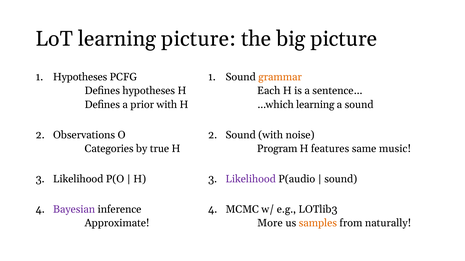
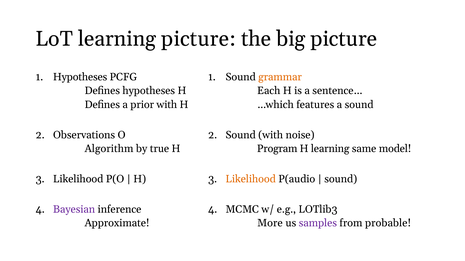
…which learning: learning -> features
Categories: Categories -> Algorithm
H features: features -> learning
music: music -> model
Likelihood at (251, 179) colour: purple -> orange
samples colour: orange -> purple
naturally: naturally -> probable
